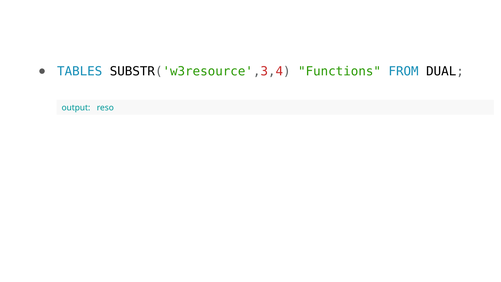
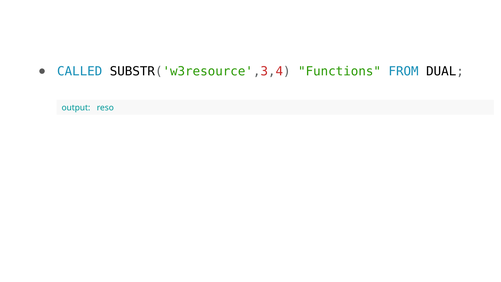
TABLES: TABLES -> CALLED
